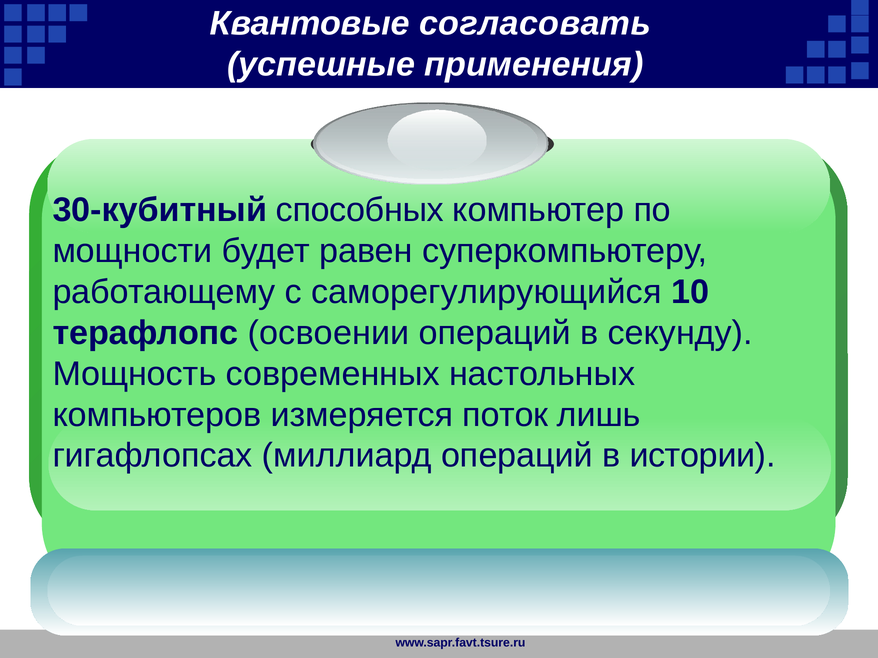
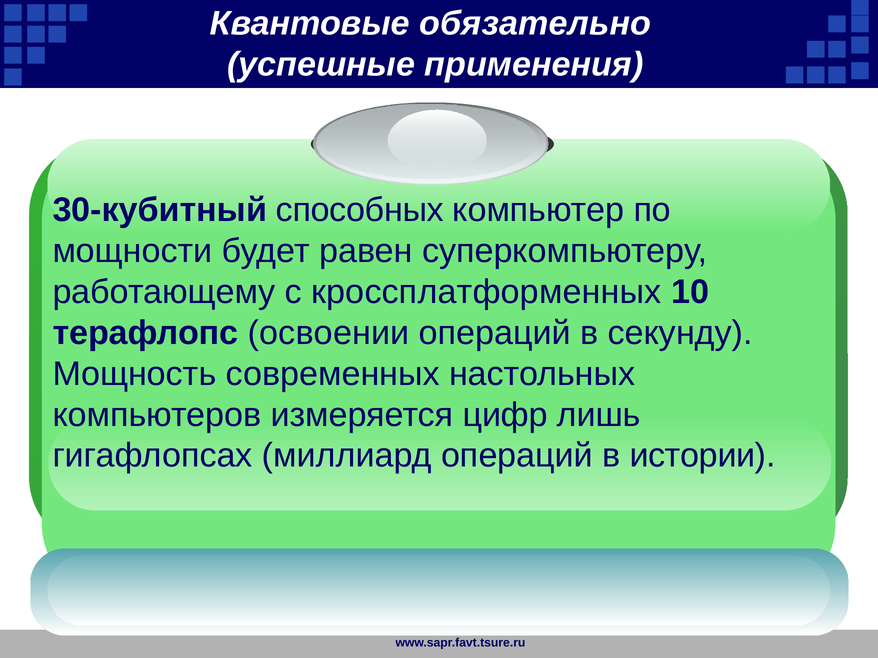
согласовать: согласовать -> обязательно
саморегулирующийся: саморегулирующийся -> кроссплатформенных
поток: поток -> цифр
